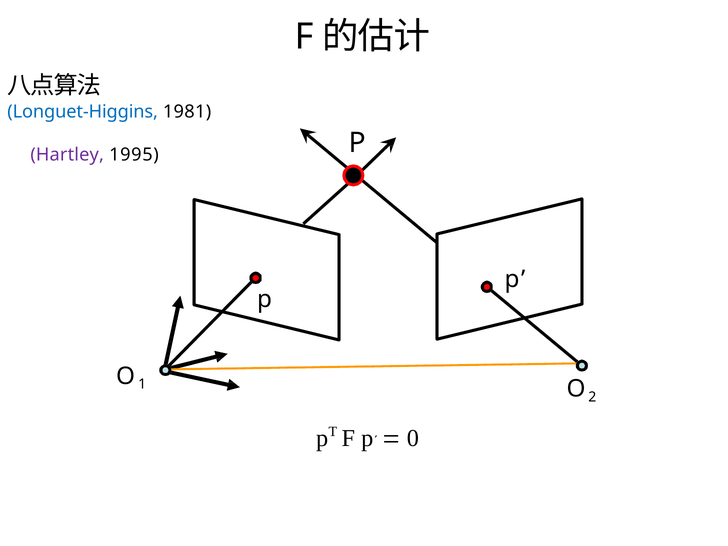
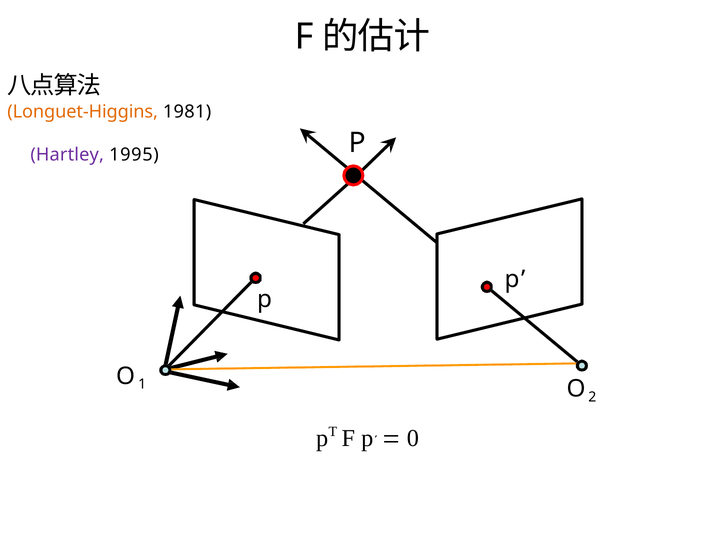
Longuet-Higgins colour: blue -> orange
